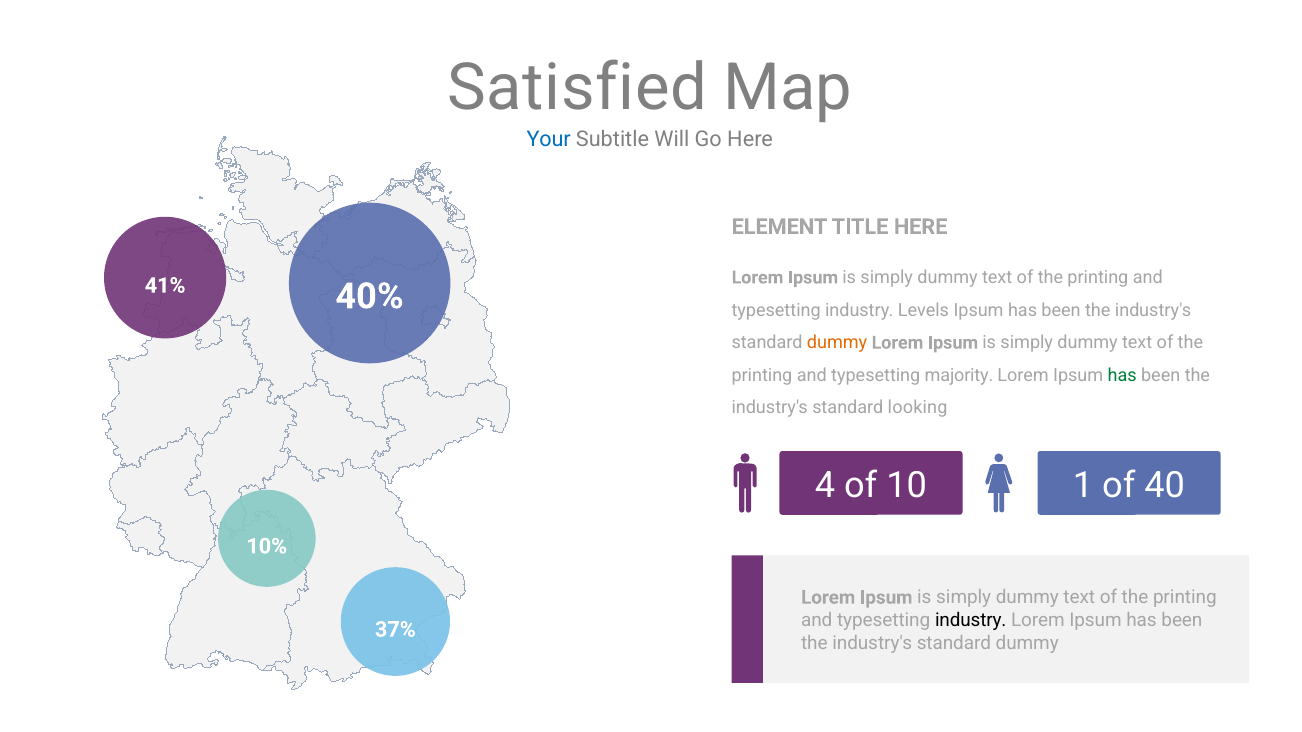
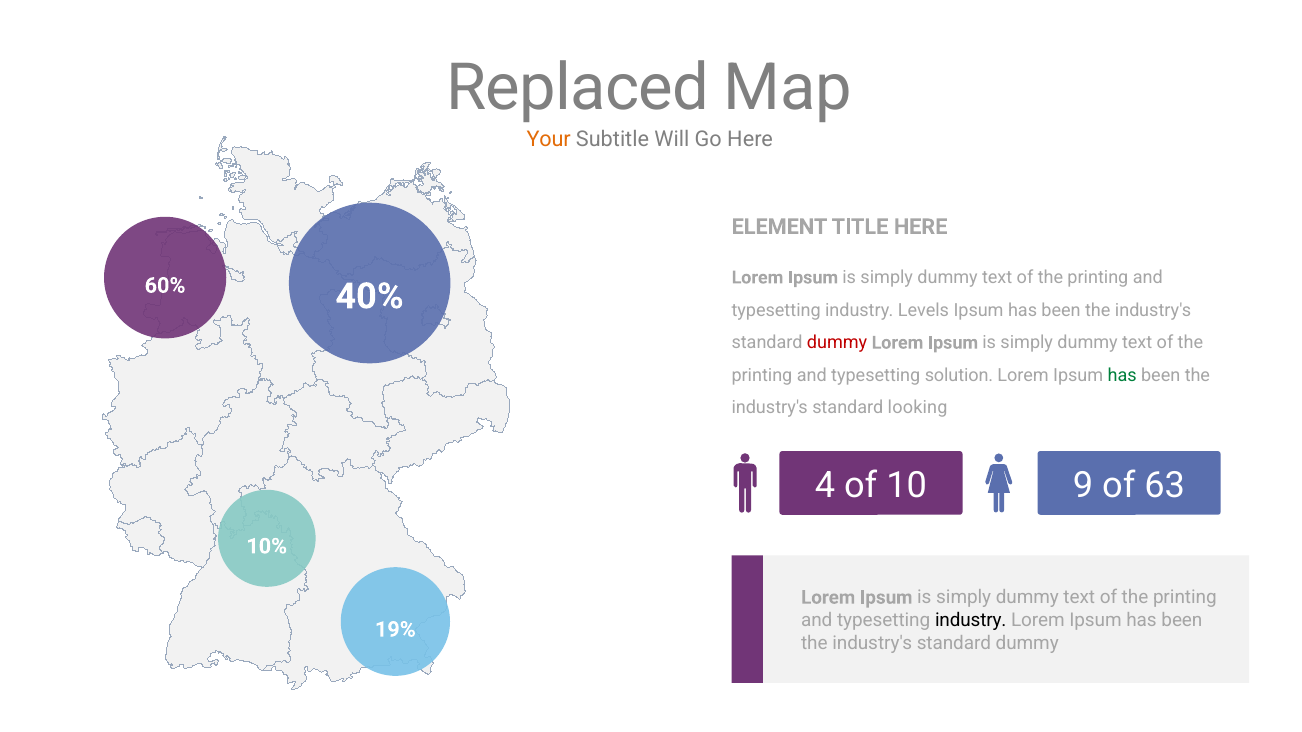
Satisfied: Satisfied -> Replaced
Your colour: blue -> orange
41%: 41% -> 60%
dummy at (837, 343) colour: orange -> red
majority: majority -> solution
1: 1 -> 9
40: 40 -> 63
37%: 37% -> 19%
